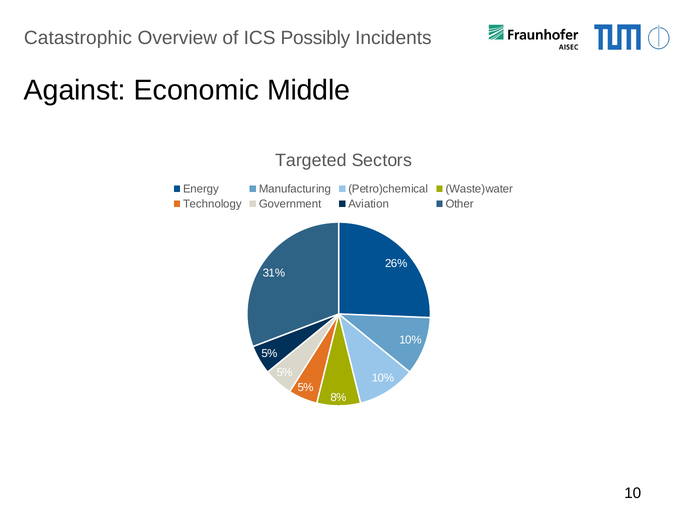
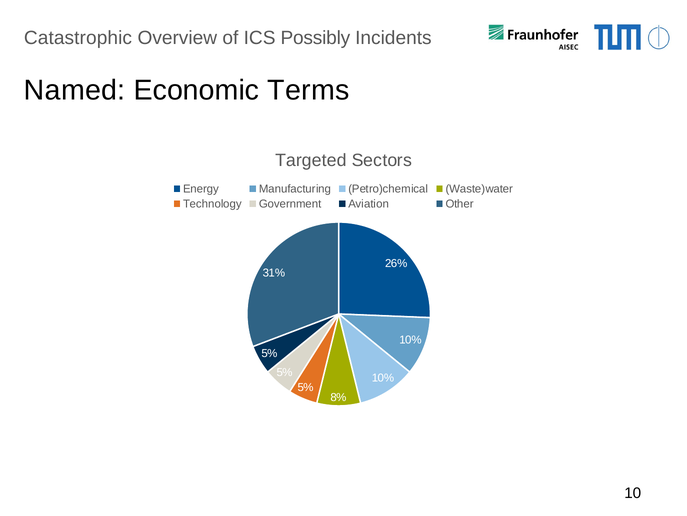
Against: Against -> Named
Middle: Middle -> Terms
